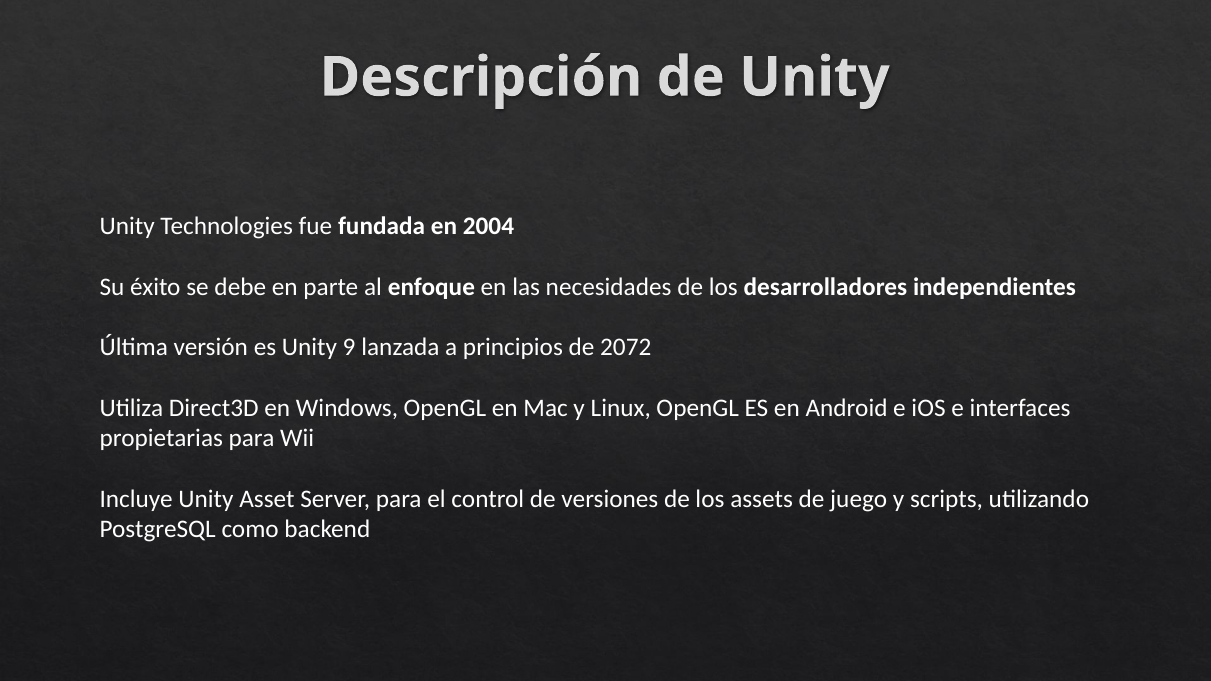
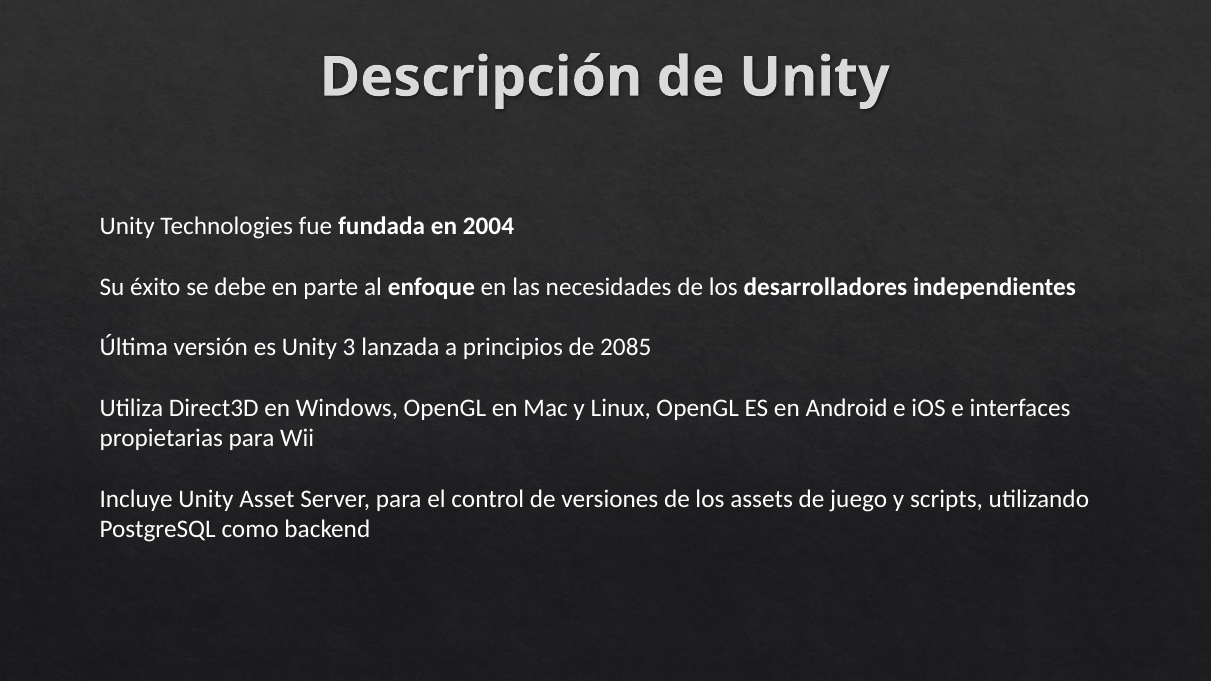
9: 9 -> 3
2072: 2072 -> 2085
